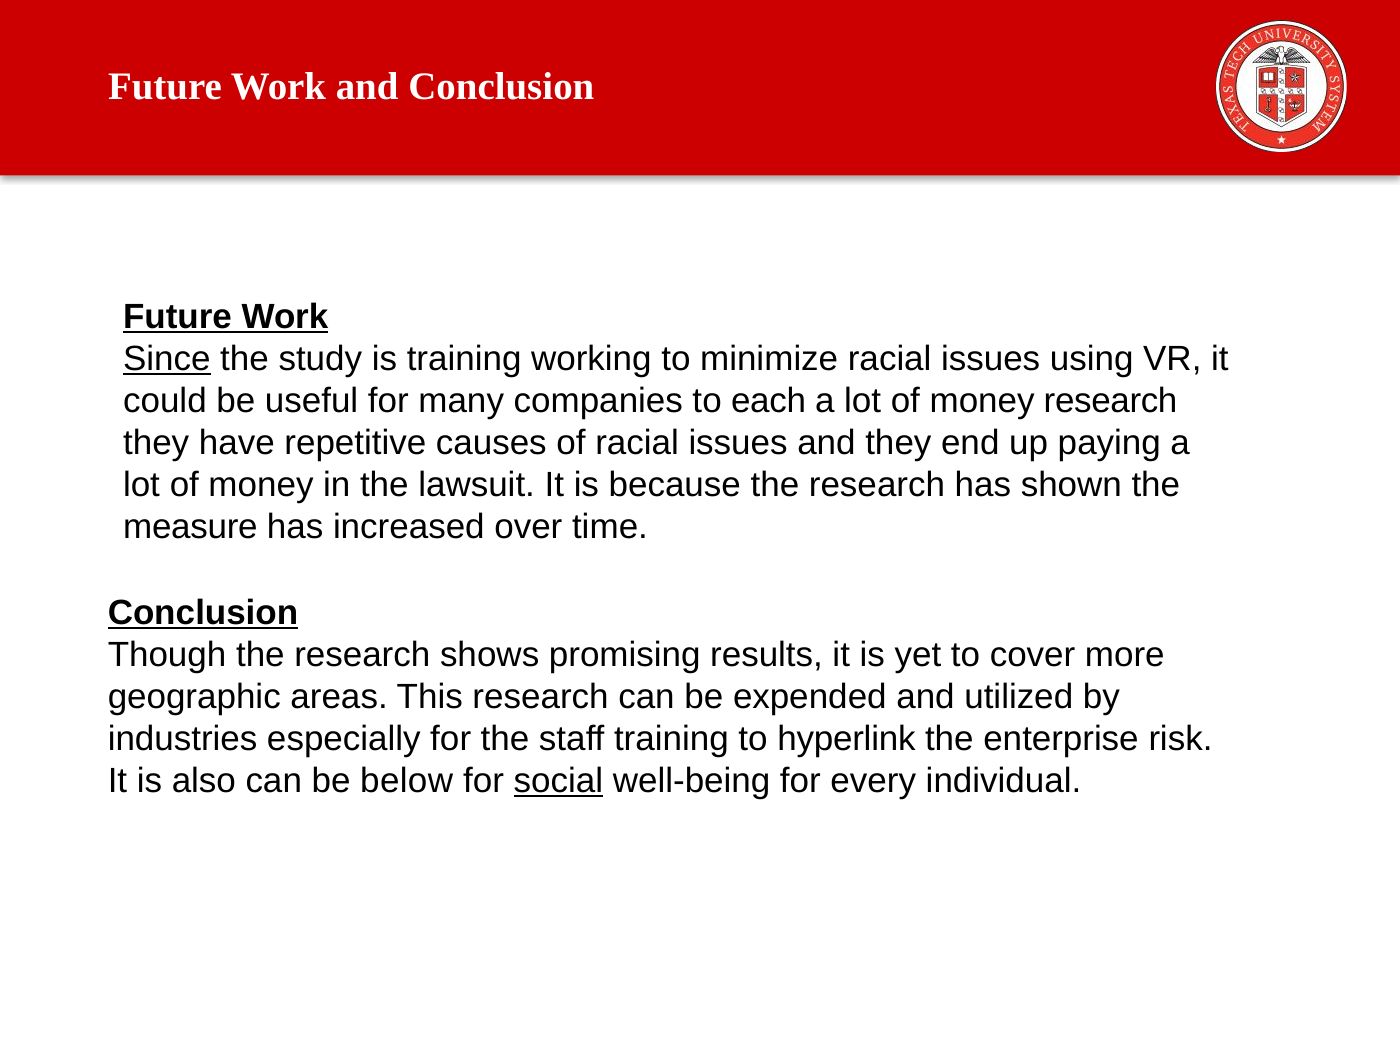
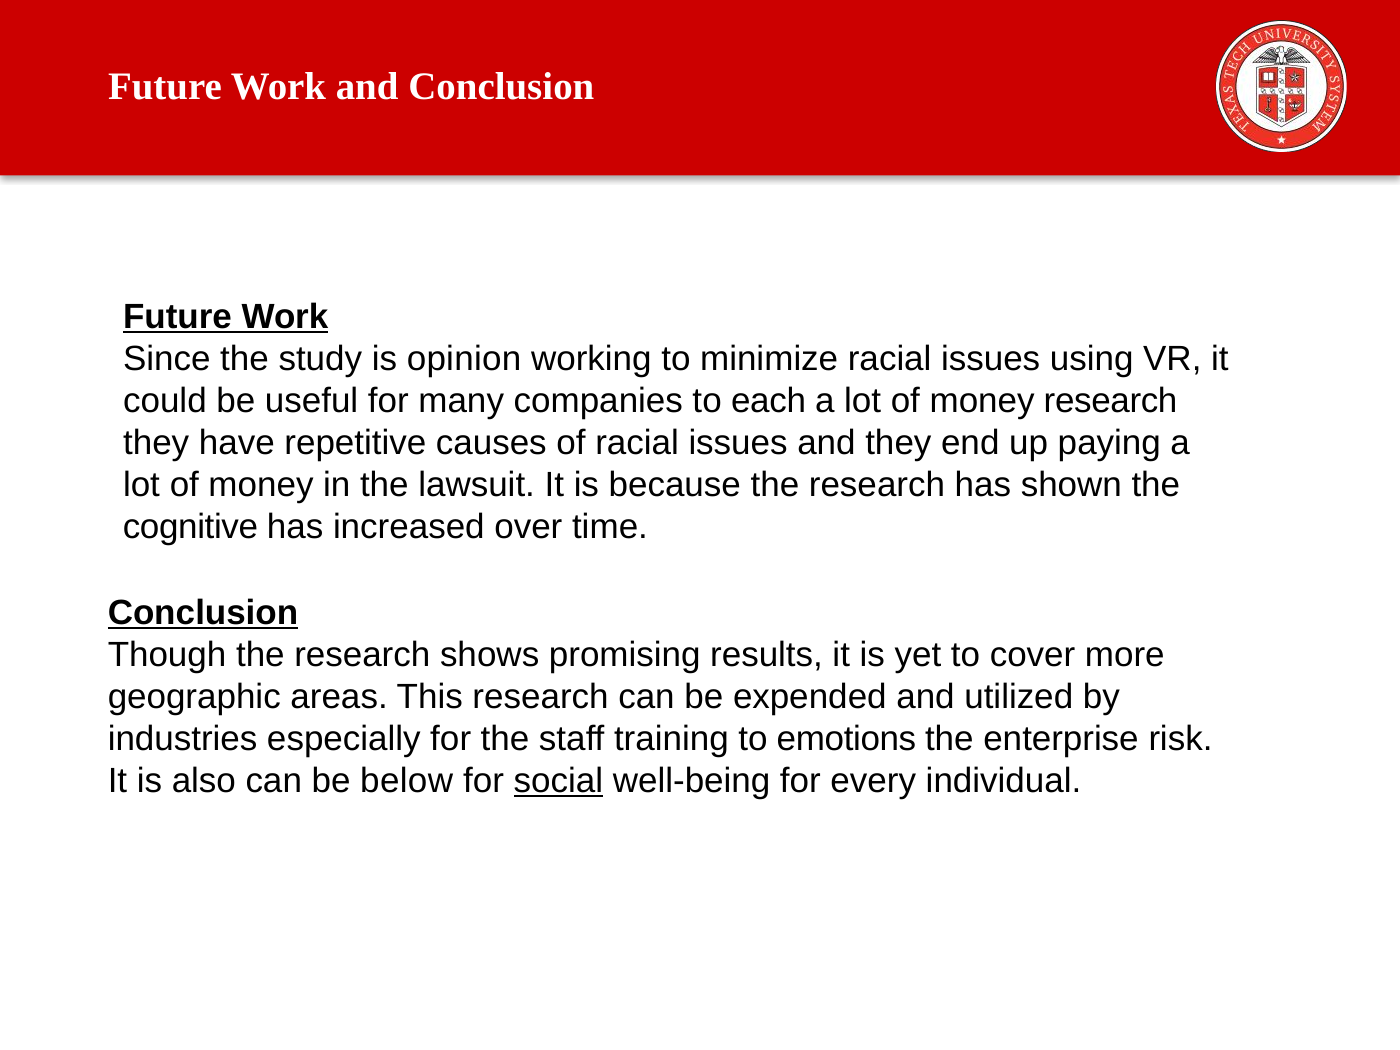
Since underline: present -> none
is training: training -> opinion
measure: measure -> cognitive
hyperlink: hyperlink -> emotions
